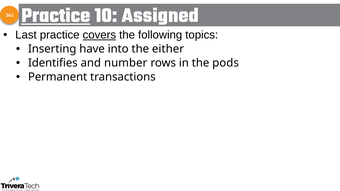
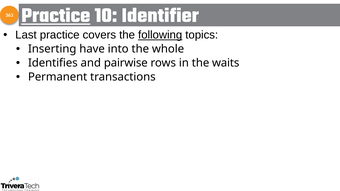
Assigned: Assigned -> Identifier
covers underline: present -> none
following underline: none -> present
either: either -> whole
number: number -> pairwise
pods: pods -> waits
